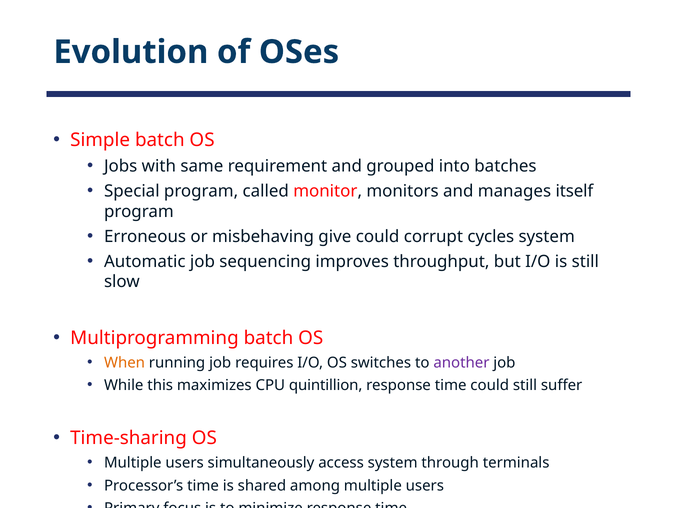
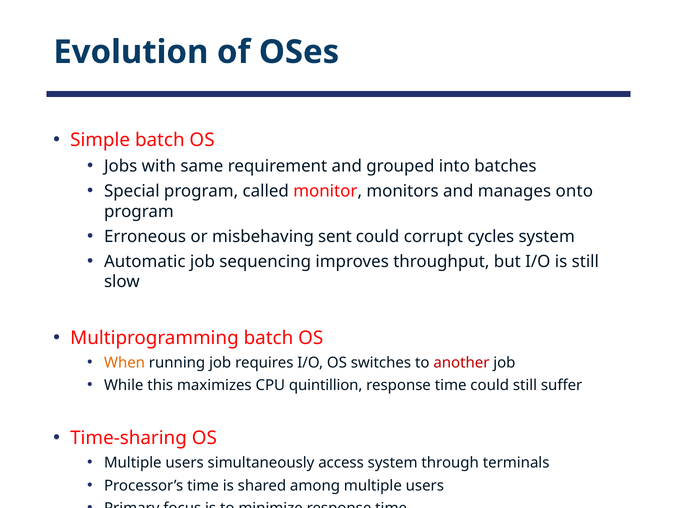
itself: itself -> onto
give: give -> sent
another colour: purple -> red
